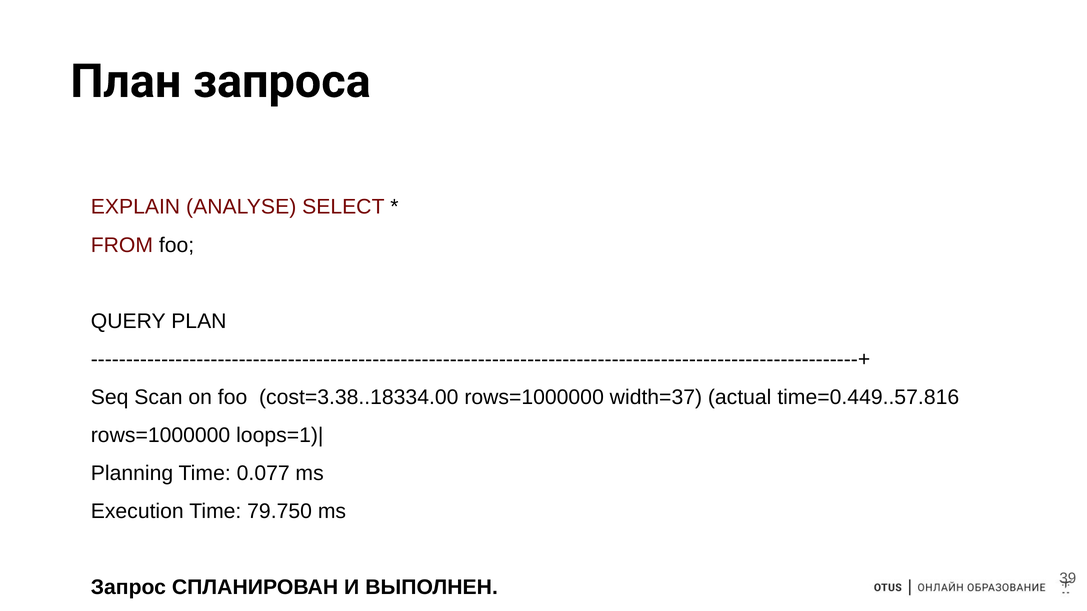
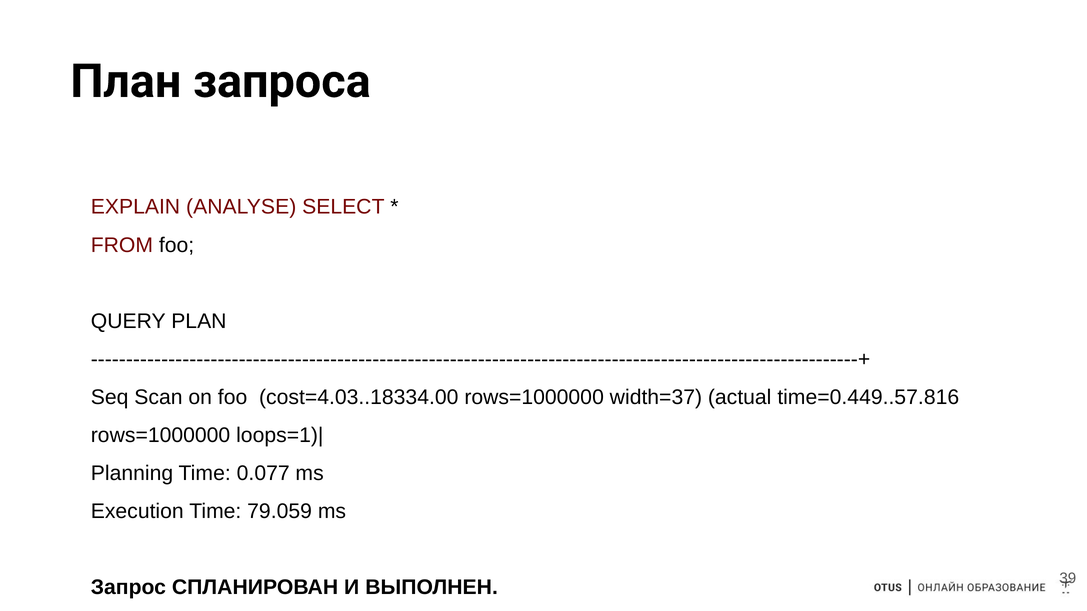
cost=3.38..18334.00: cost=3.38..18334.00 -> cost=4.03..18334.00
79.750: 79.750 -> 79.059
